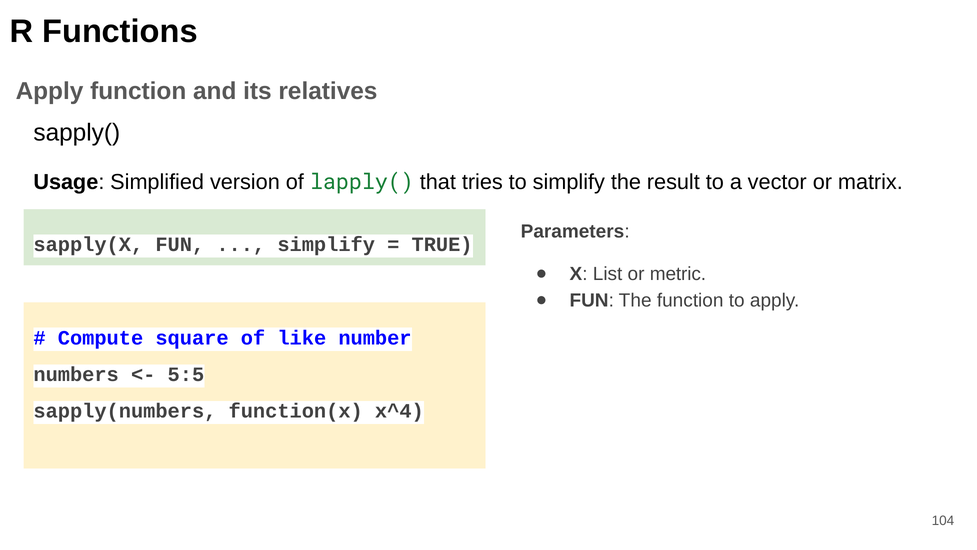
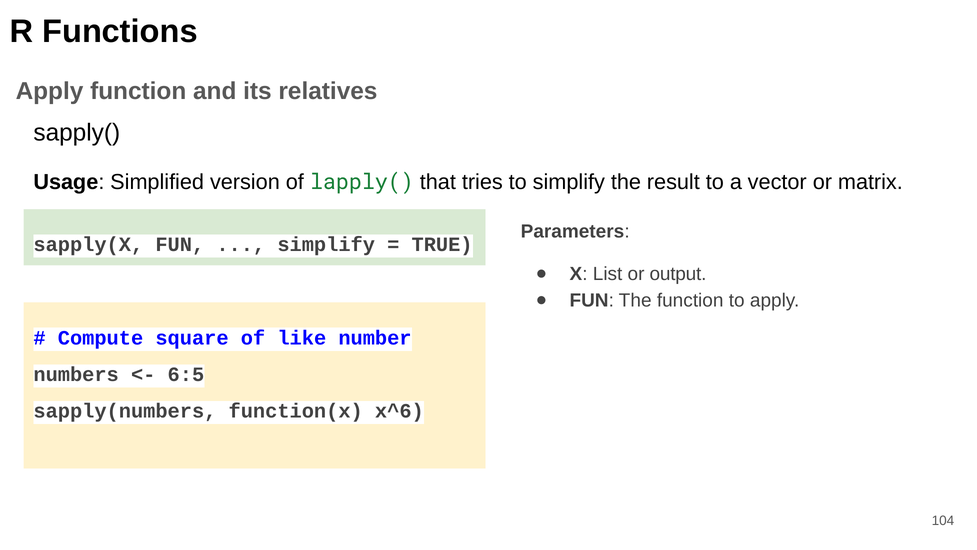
metric: metric -> output
5:5: 5:5 -> 6:5
x^4: x^4 -> x^6
